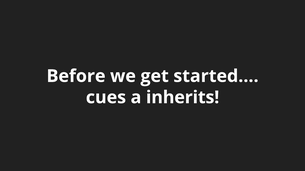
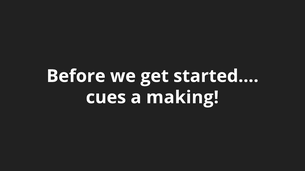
inherits: inherits -> making
